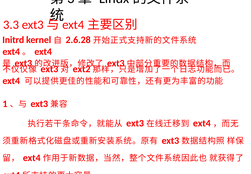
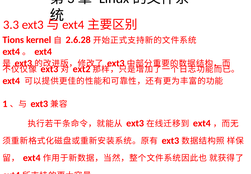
Initrd: Initrd -> Tions
